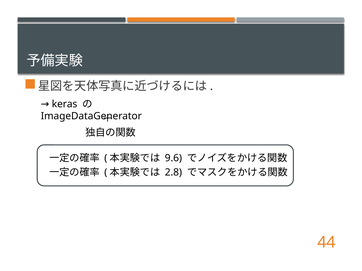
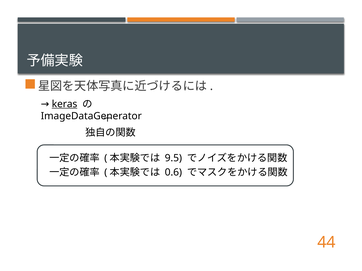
keras underline: none -> present
9.6: 9.6 -> 9.5
2.8: 2.8 -> 0.6
